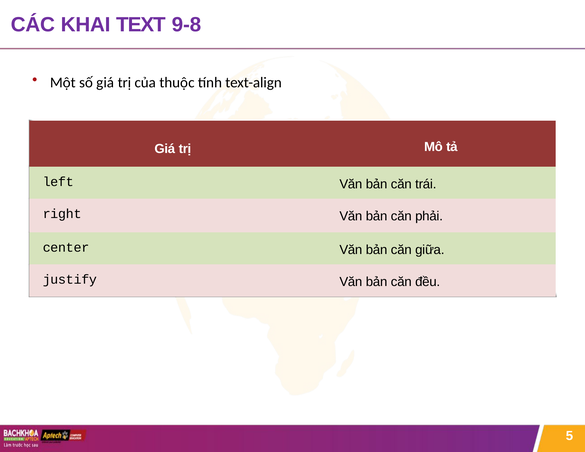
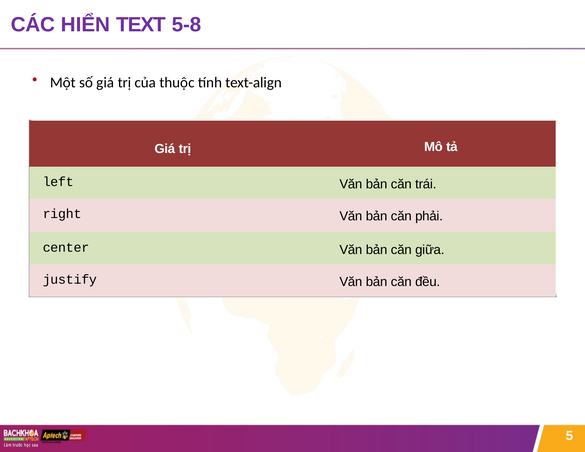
KHAI: KHAI -> HIỂN
9-8: 9-8 -> 5-8
